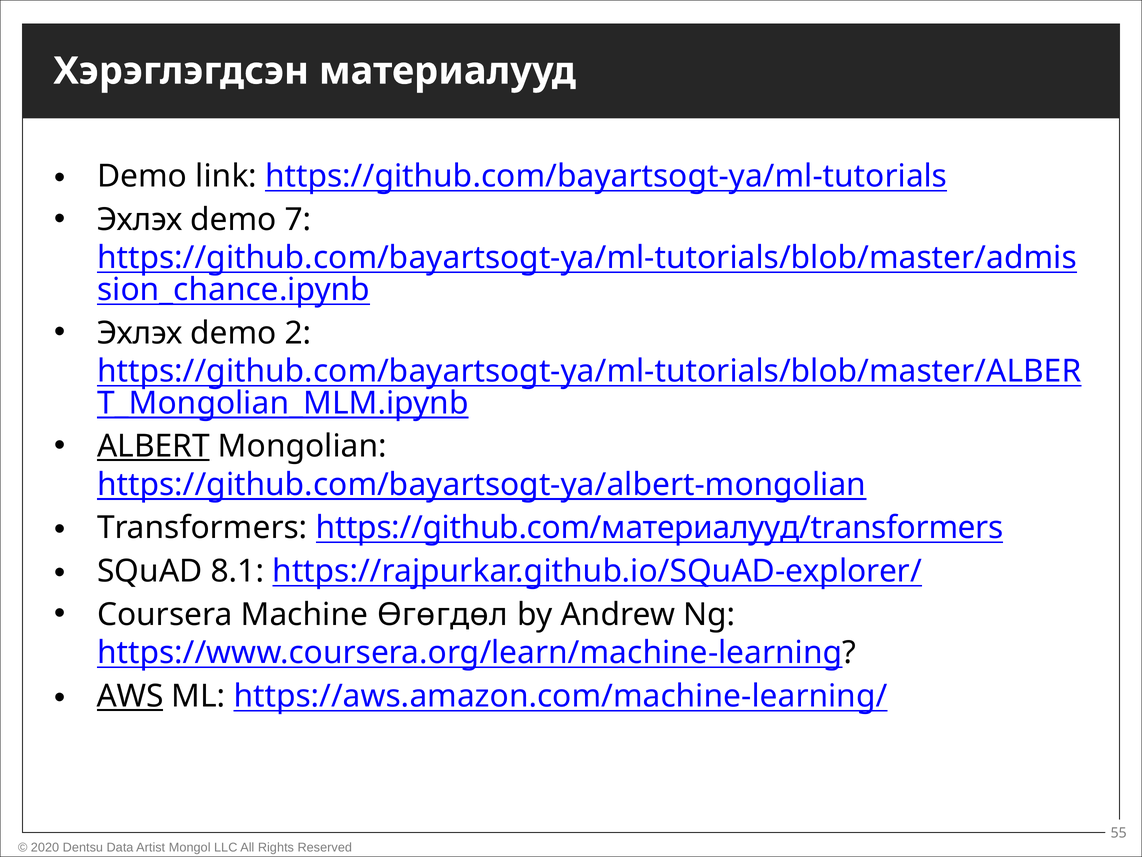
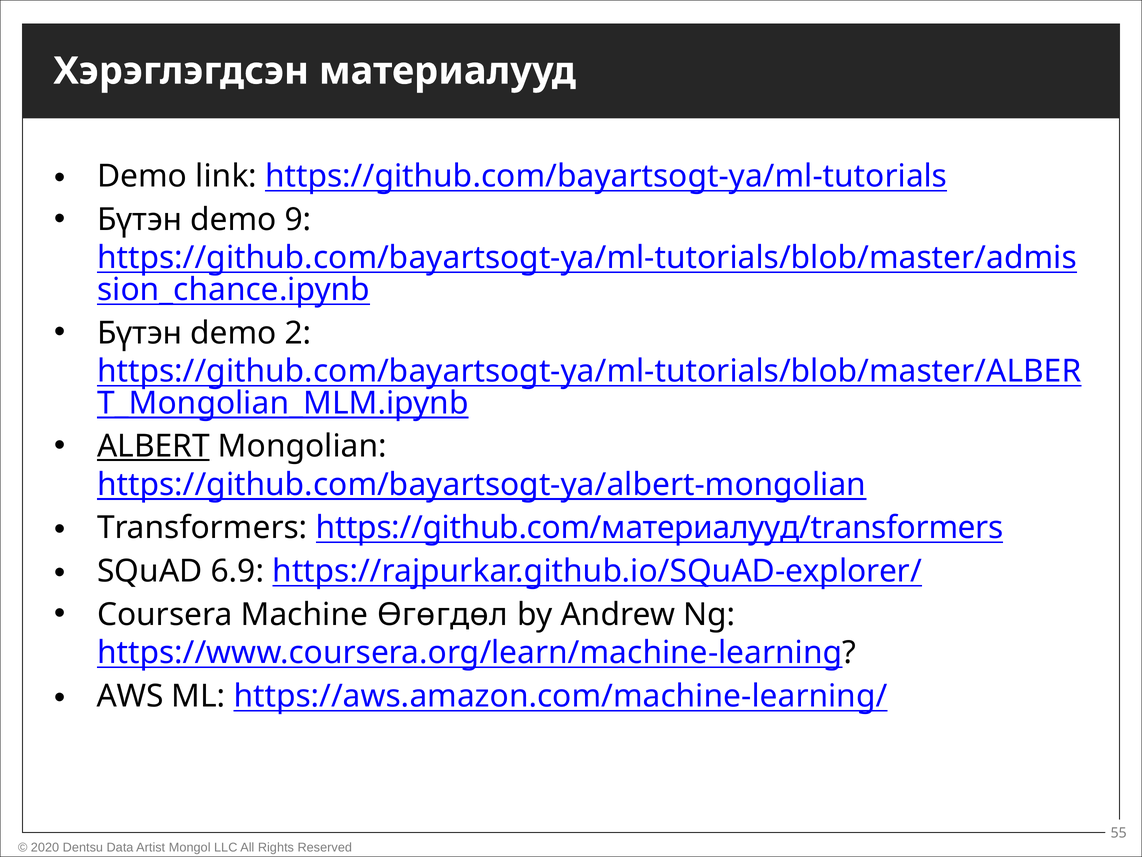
Эхлэх at (140, 220): Эхлэх -> Бүтэн
7: 7 -> 9
Эхлэх at (140, 333): Эхлэх -> Бүтэн
8.1: 8.1 -> 6.9
AWS underline: present -> none
